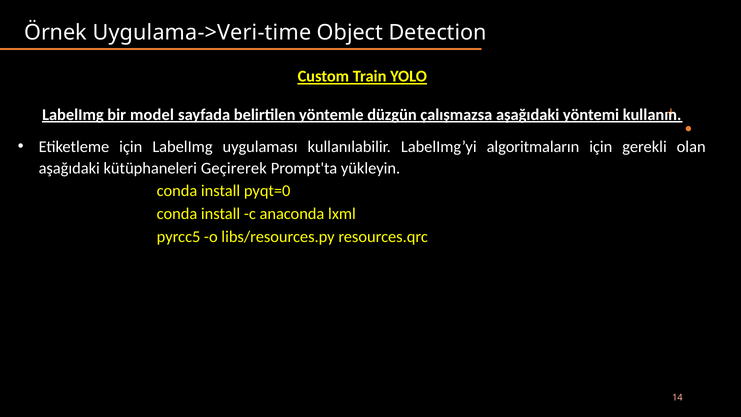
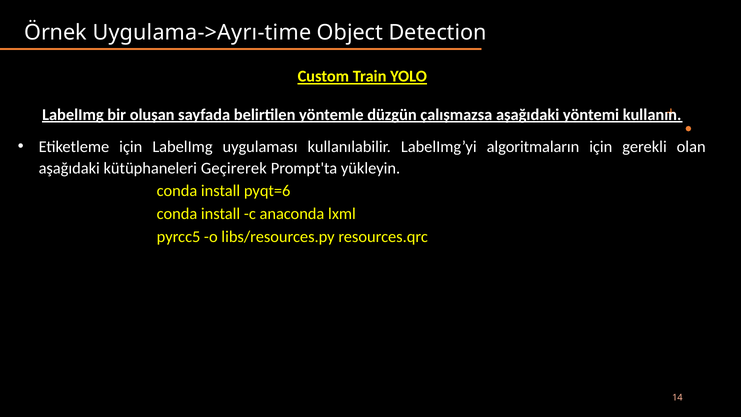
Uygulama->Veri-time: Uygulama->Veri-time -> Uygulama->Ayrı-time
model: model -> oluşan
pyqt=0: pyqt=0 -> pyqt=6
